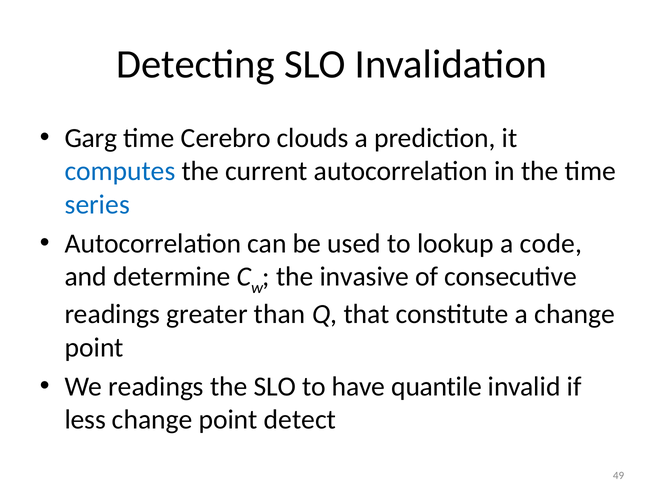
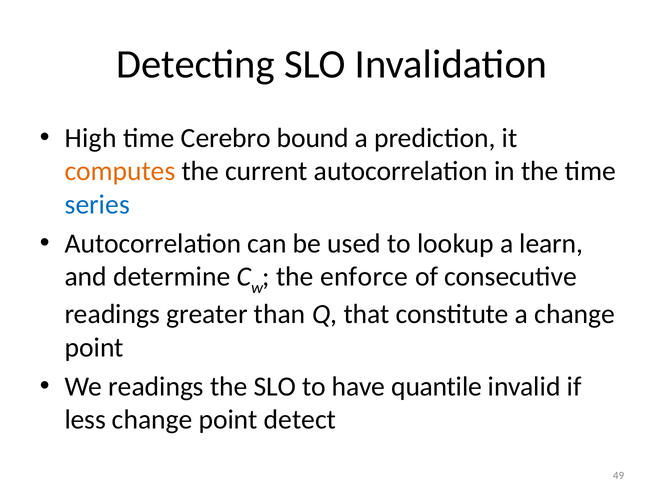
Garg: Garg -> High
clouds: clouds -> bound
computes colour: blue -> orange
code: code -> learn
invasive: invasive -> enforce
